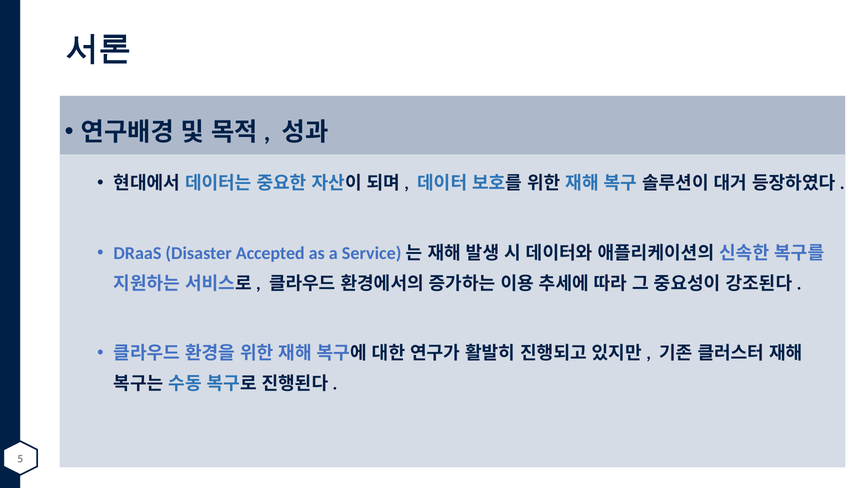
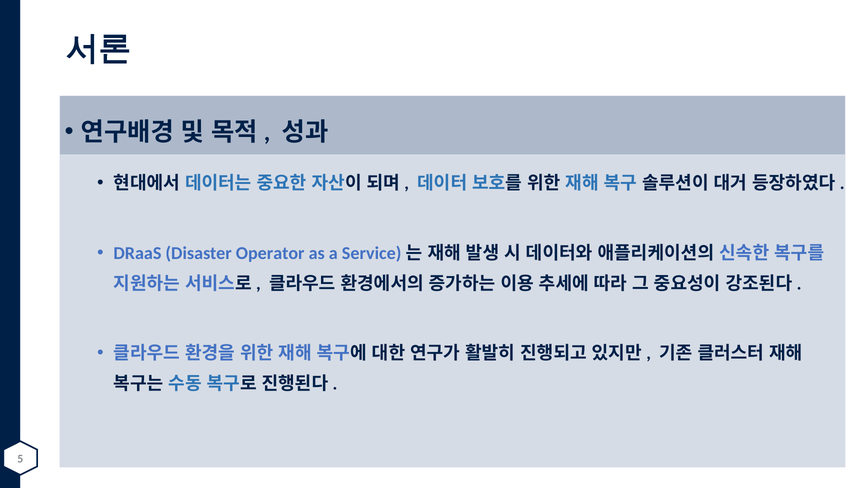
Accepted: Accepted -> Operator
